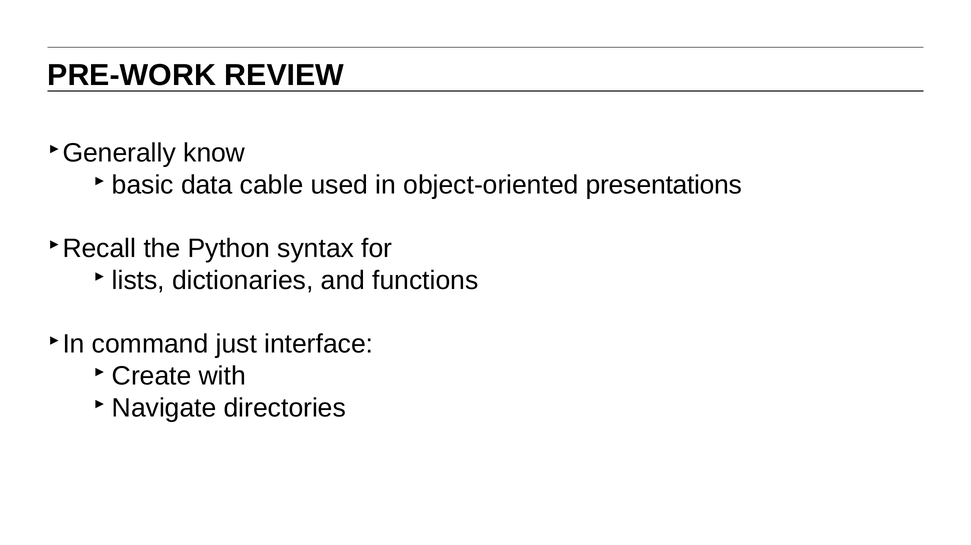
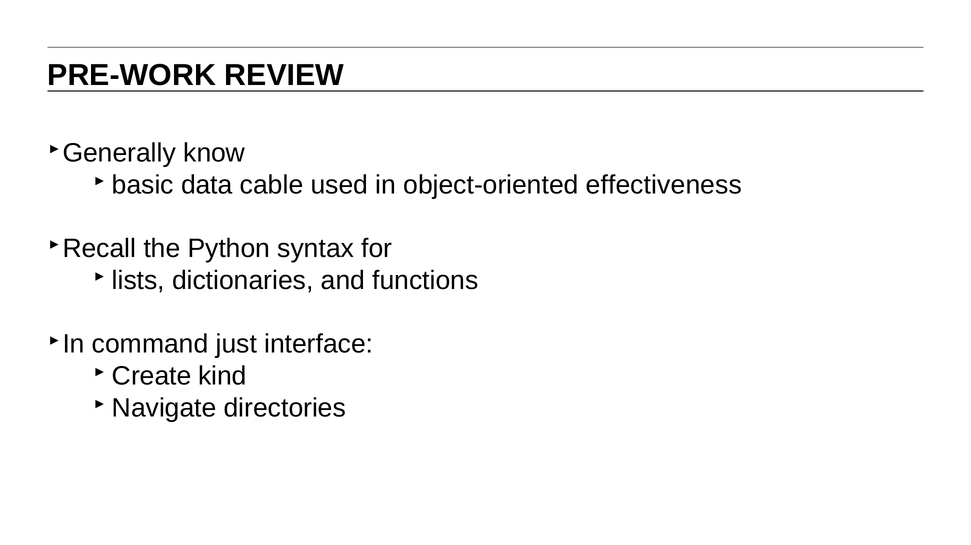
presentations: presentations -> effectiveness
with: with -> kind
